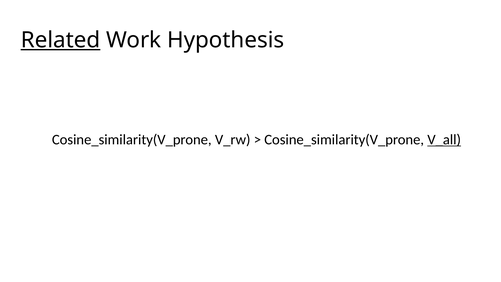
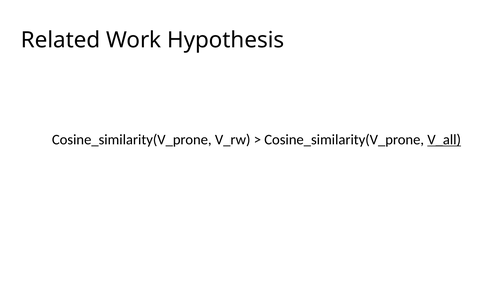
Related underline: present -> none
